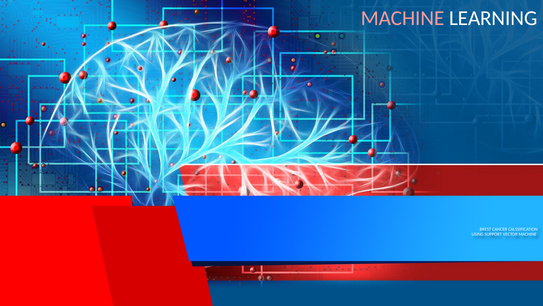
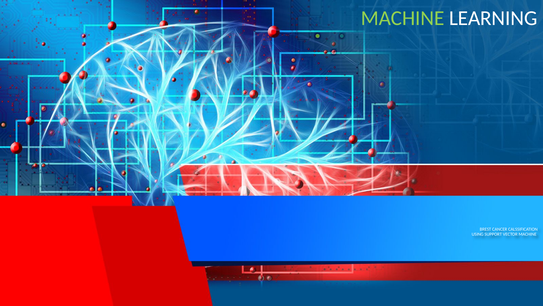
MACHINE at (403, 18) colour: pink -> light green
